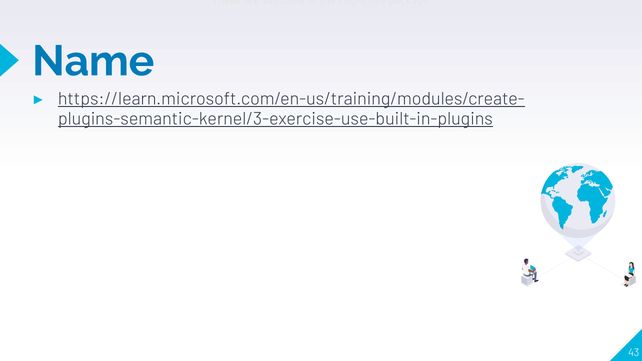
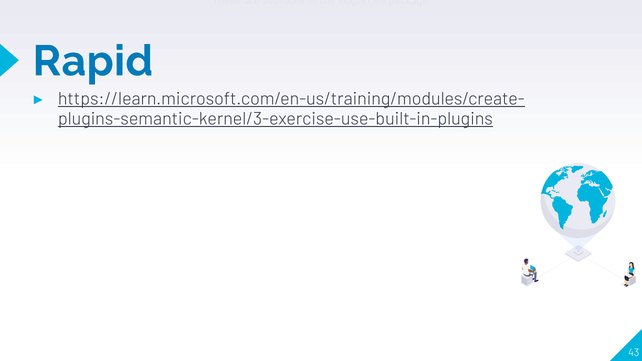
Name: Name -> Rapid
